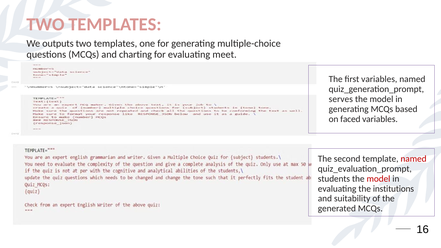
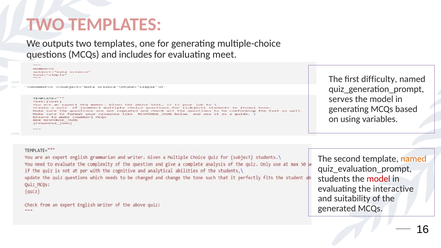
charting: charting -> includes
first variables: variables -> difficulty
faced: faced -> using
named at (414, 159) colour: red -> orange
institutions: institutions -> interactive
